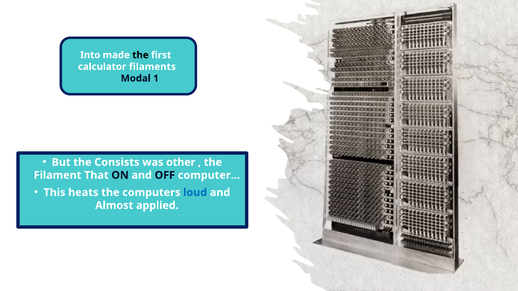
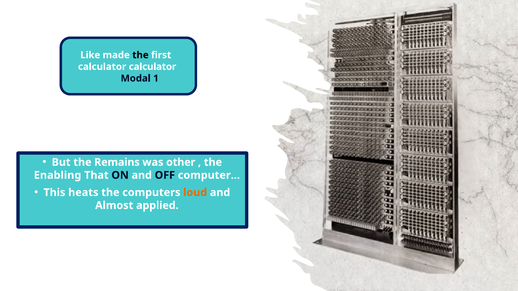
Into: Into -> Like
calculator filaments: filaments -> calculator
Consists: Consists -> Remains
Filament: Filament -> Enabling
loud colour: blue -> orange
